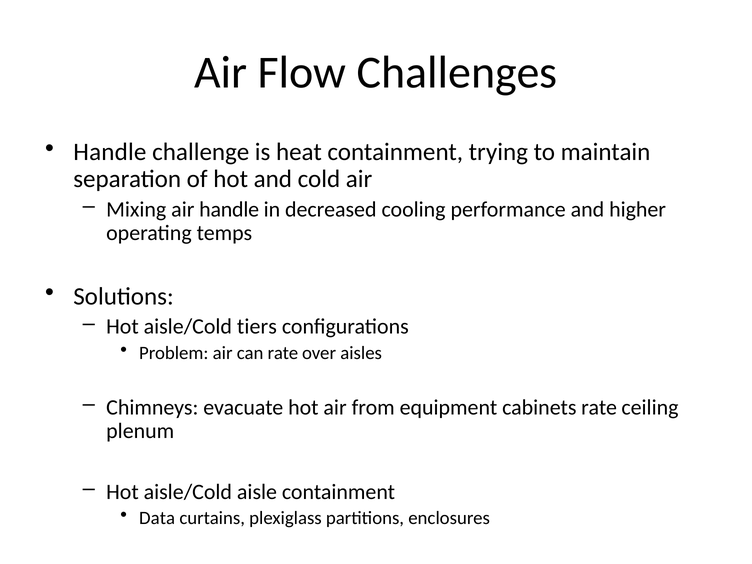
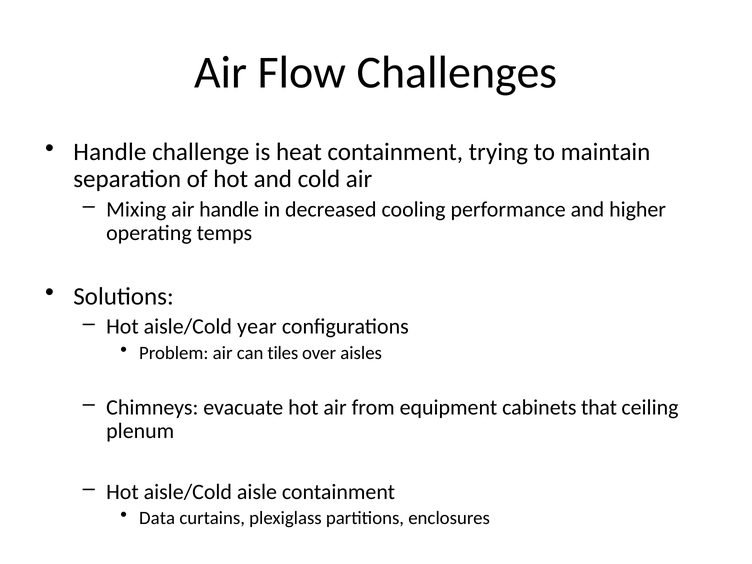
tiers: tiers -> year
can rate: rate -> tiles
cabinets rate: rate -> that
